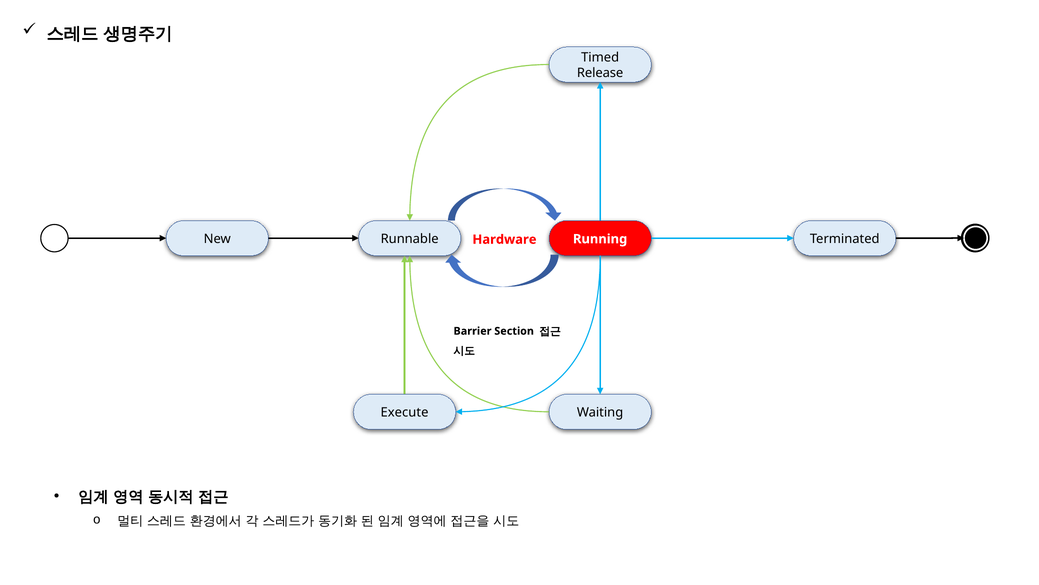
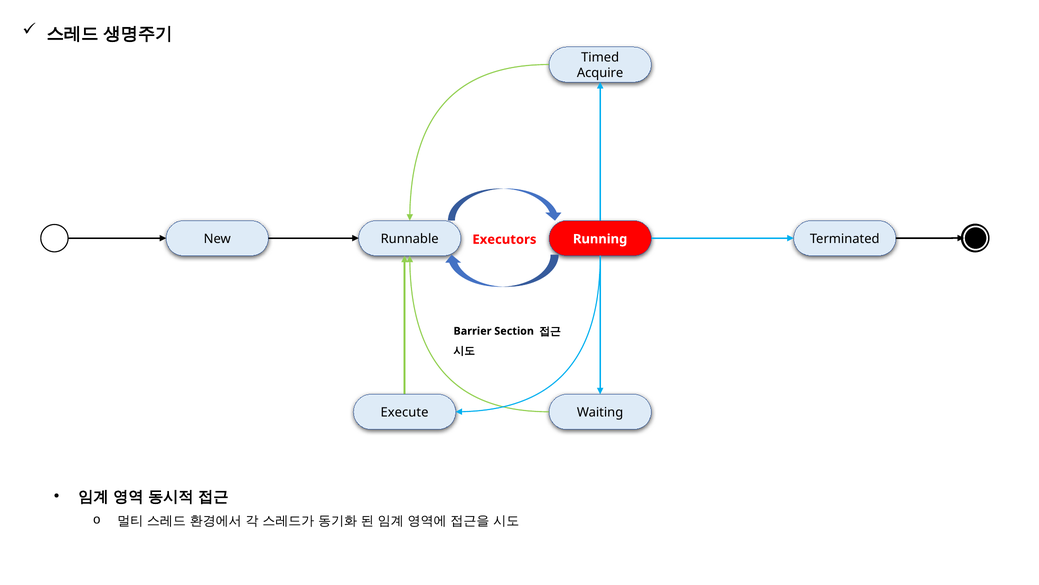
Release: Release -> Acquire
Hardware: Hardware -> Executors
